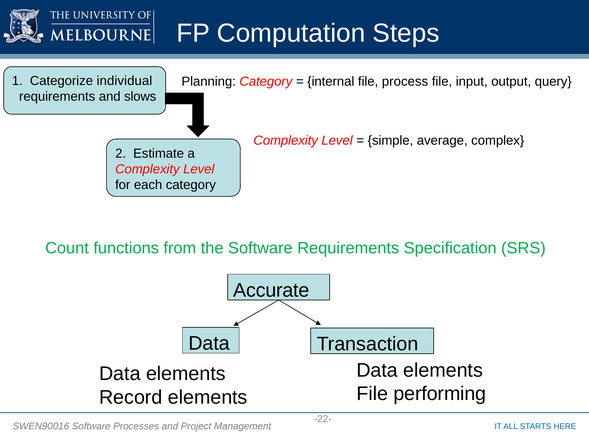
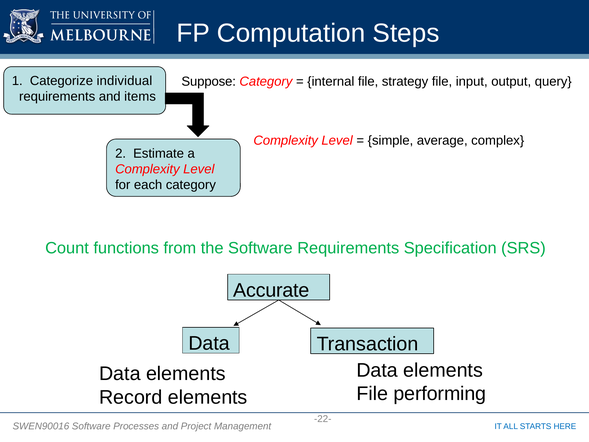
Planning: Planning -> Suppose
process: process -> strategy
slows: slows -> items
